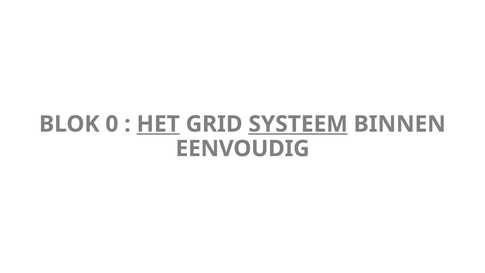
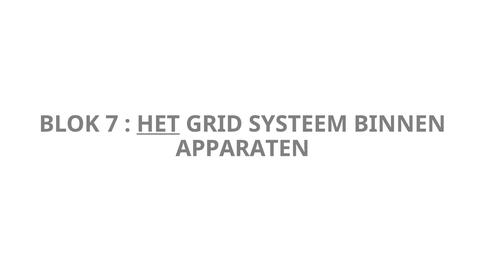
0: 0 -> 7
SYSTEEM underline: present -> none
EENVOUDIG: EENVOUDIG -> APPARATEN
